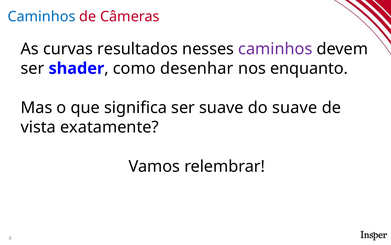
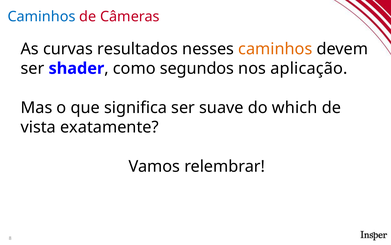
caminhos at (275, 49) colour: purple -> orange
desenhar: desenhar -> segundos
enquanto: enquanto -> aplicação
do suave: suave -> which
